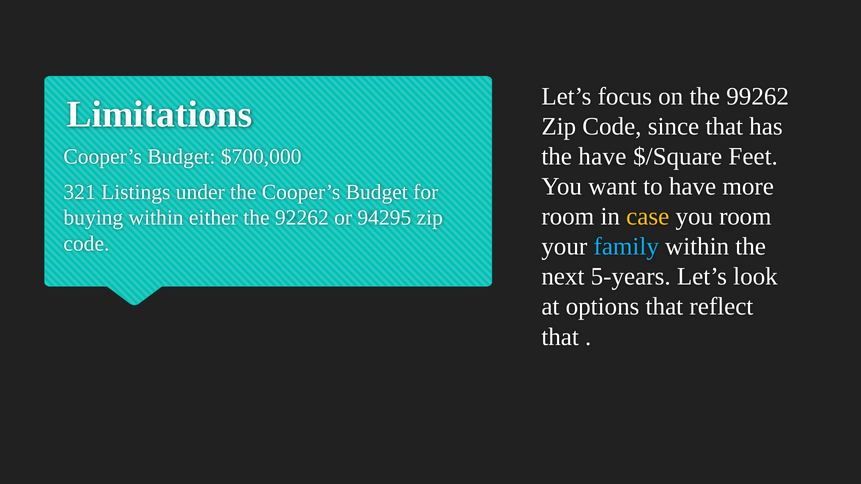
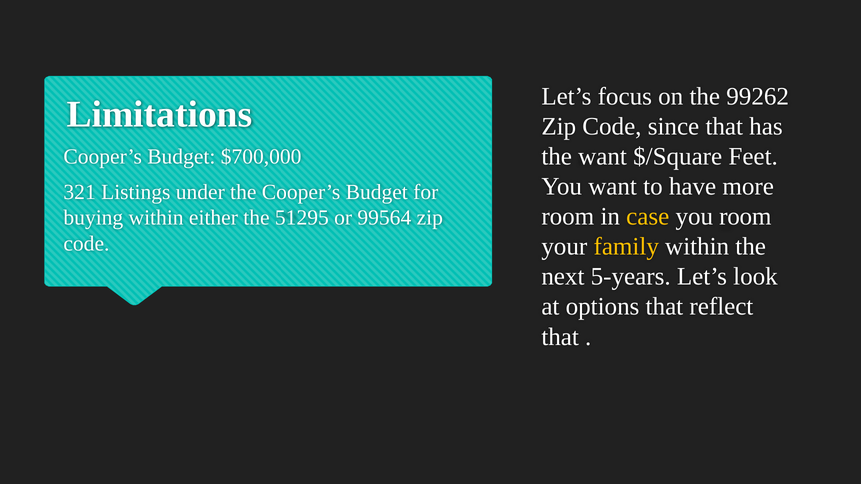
the have: have -> want
92262: 92262 -> 51295
94295: 94295 -> 99564
family colour: light blue -> yellow
